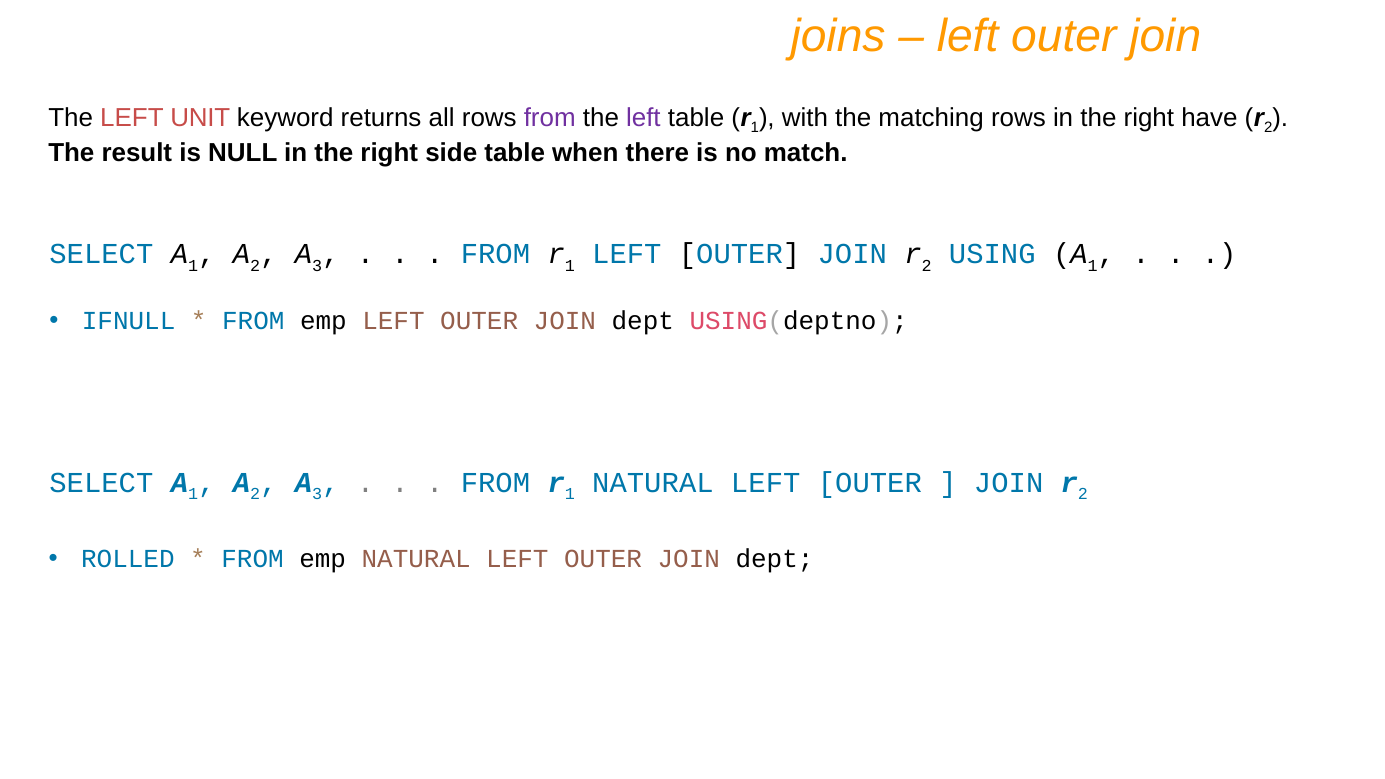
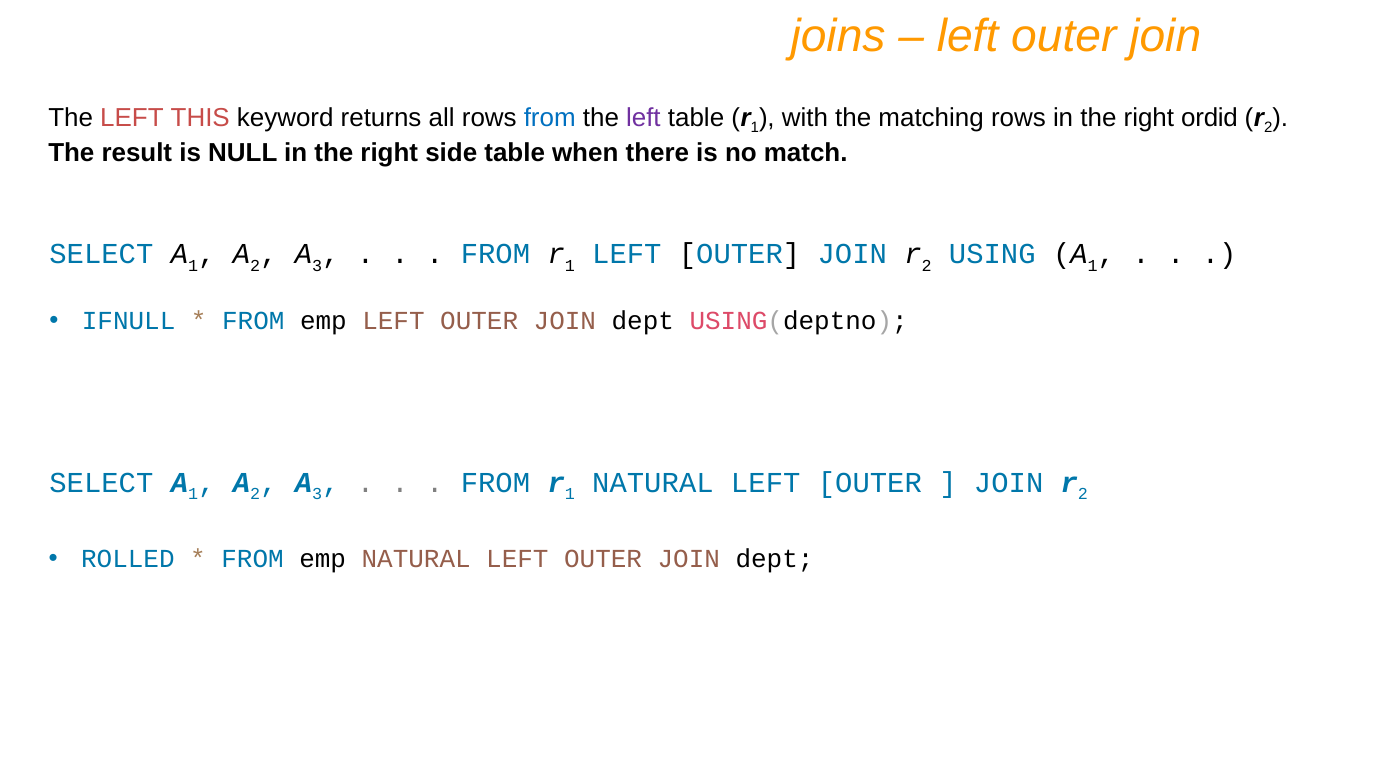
UNIT: UNIT -> THIS
from at (550, 118) colour: purple -> blue
have: have -> ordid
